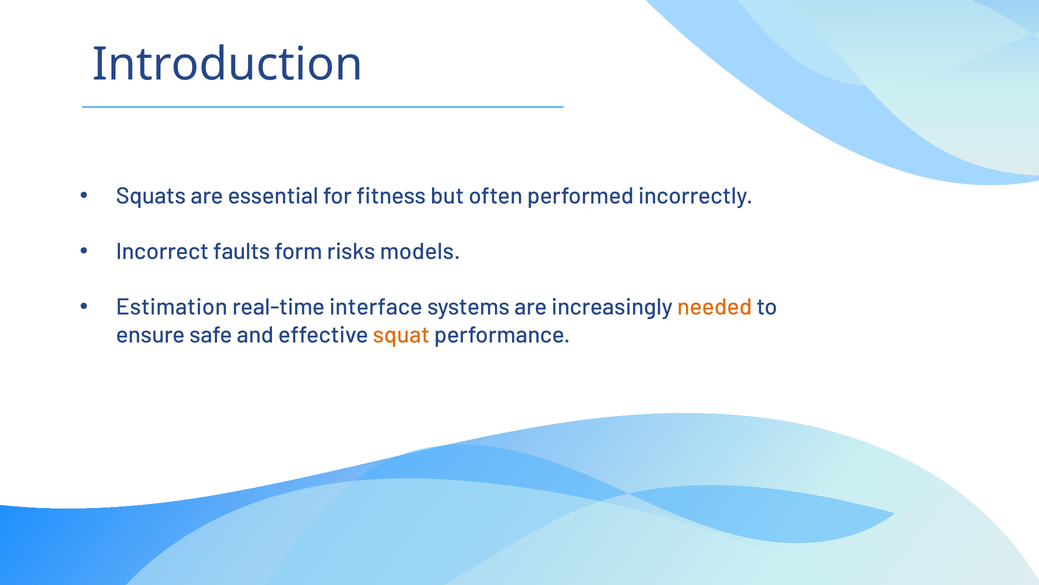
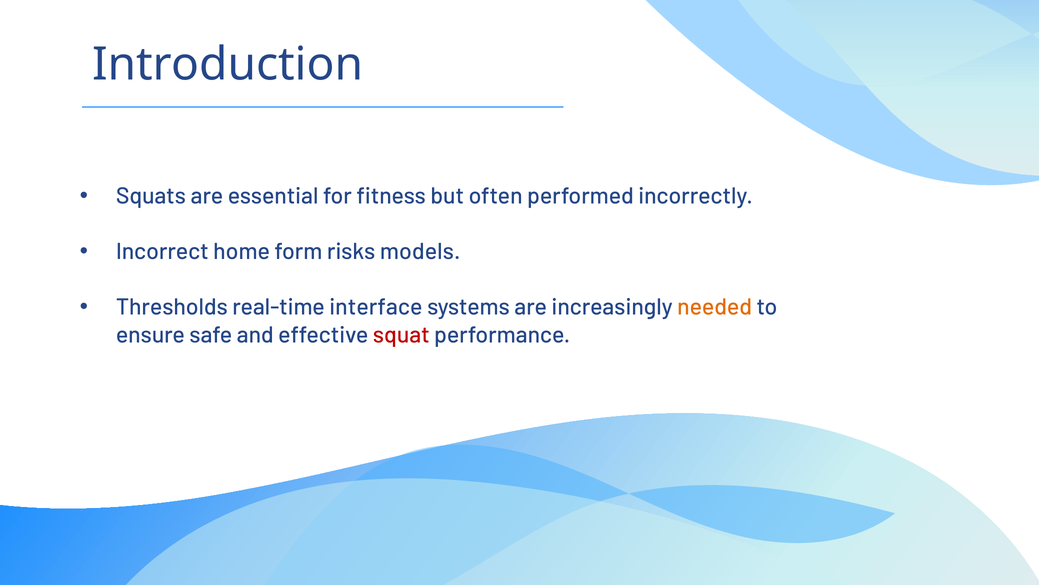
faults: faults -> home
Estimation: Estimation -> Thresholds
squat colour: orange -> red
